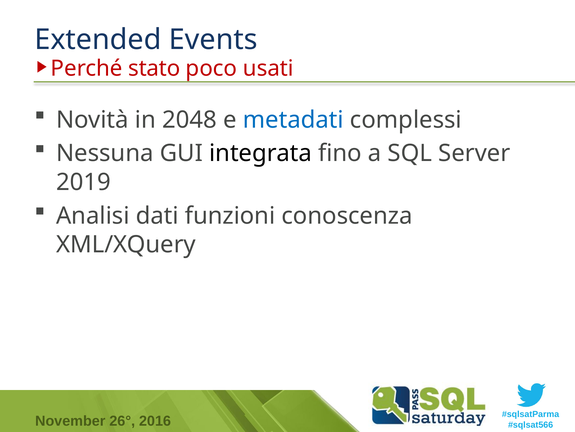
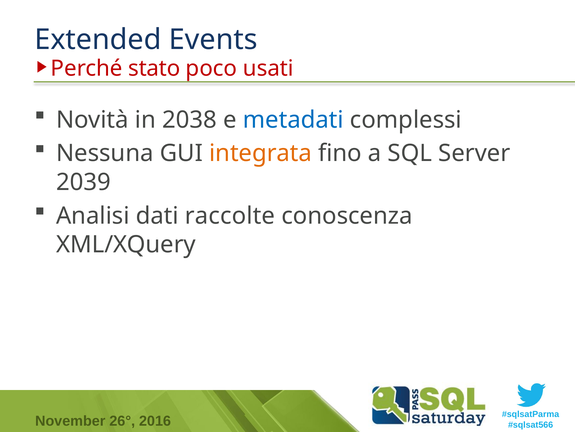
2048: 2048 -> 2038
integrata colour: black -> orange
2019: 2019 -> 2039
funzioni: funzioni -> raccolte
